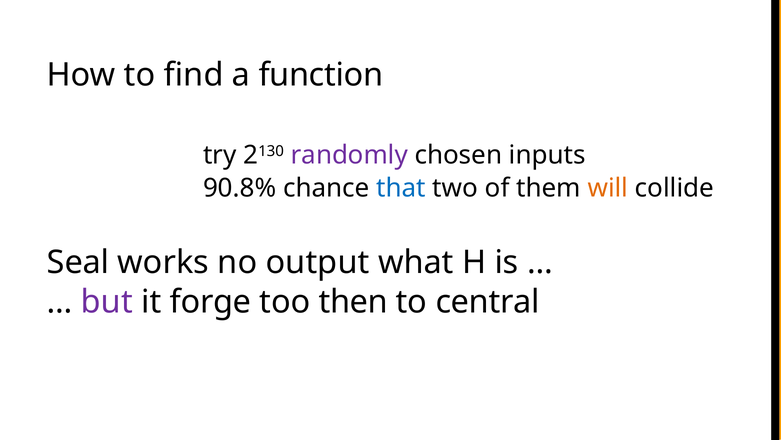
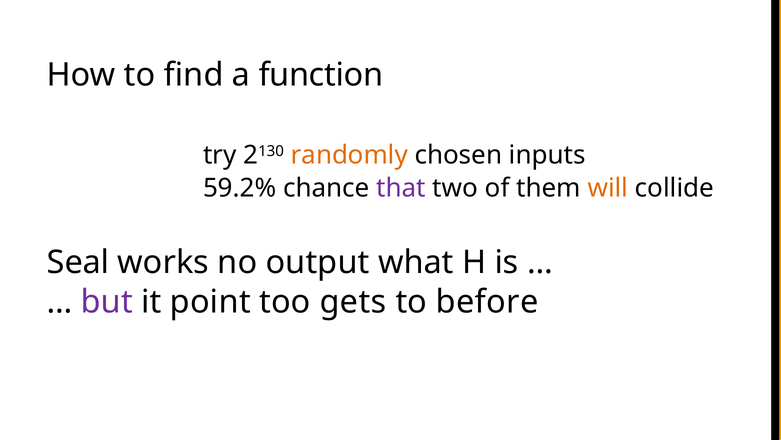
randomly colour: purple -> orange
90.8%: 90.8% -> 59.2%
that colour: blue -> purple
forge: forge -> point
then: then -> gets
central: central -> before
